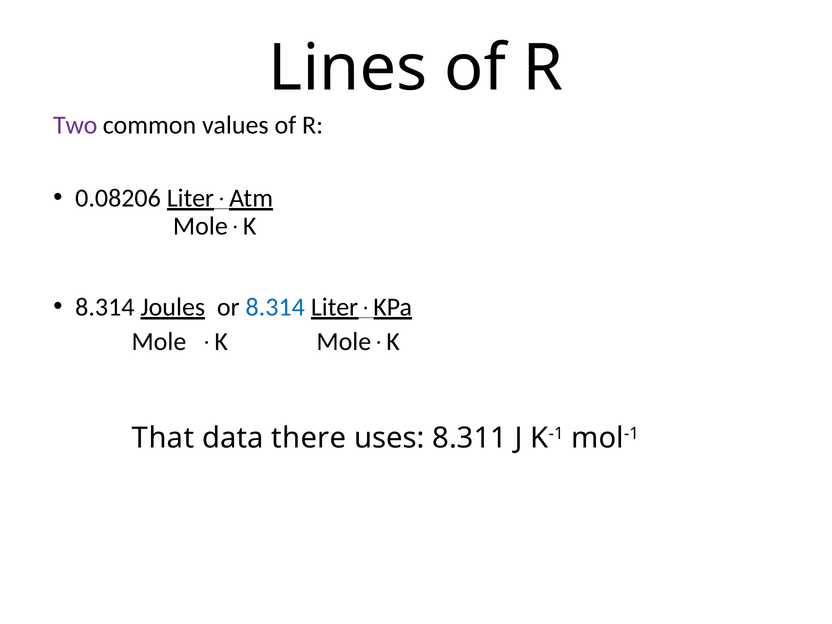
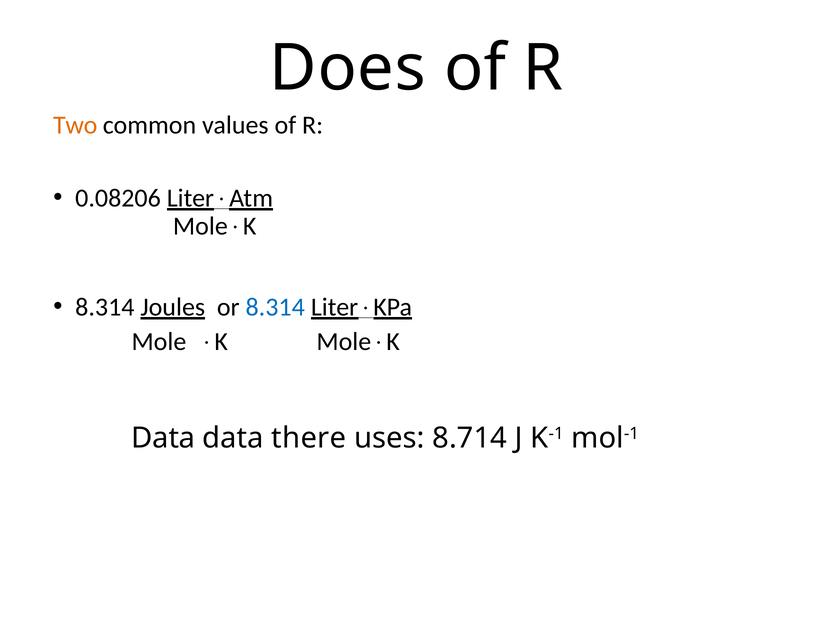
Lines: Lines -> Does
Two colour: purple -> orange
That at (163, 438): That -> Data
8.311: 8.311 -> 8.714
